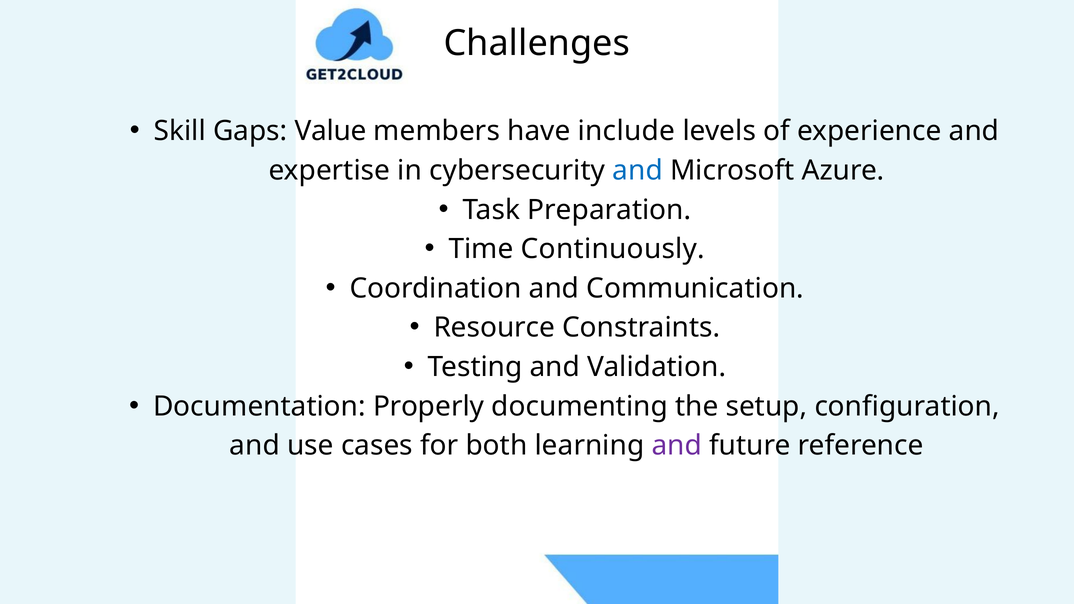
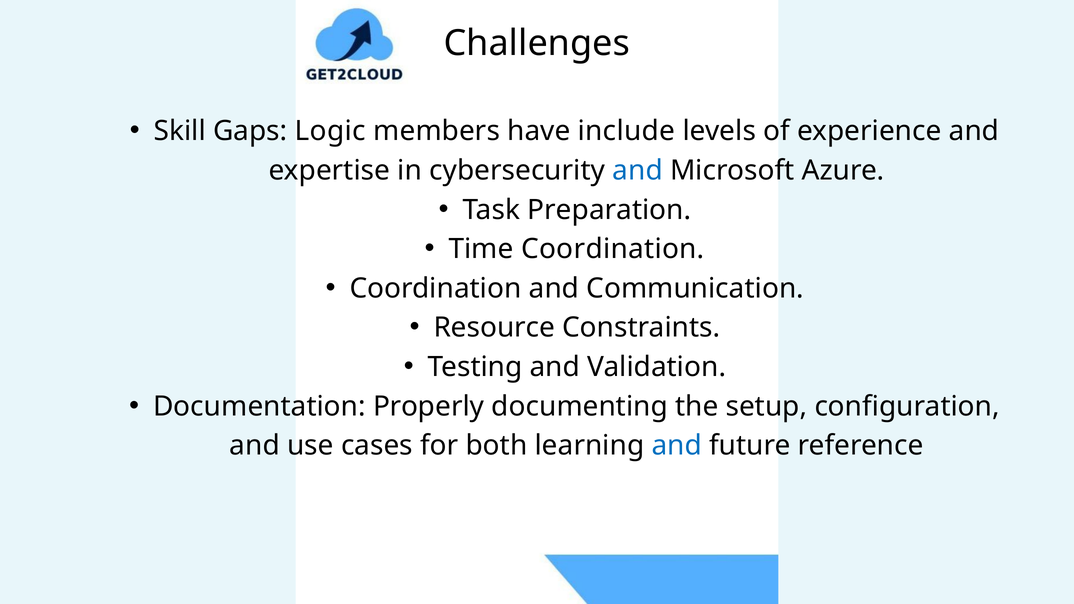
Value: Value -> Logic
Time Continuously: Continuously -> Coordination
and at (677, 446) colour: purple -> blue
